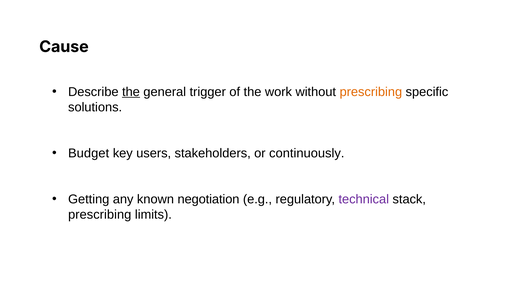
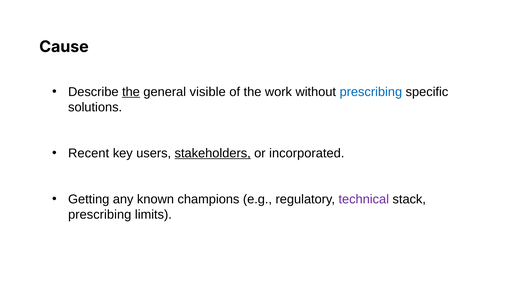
trigger: trigger -> visible
prescribing at (371, 92) colour: orange -> blue
Budget: Budget -> Recent
stakeholders underline: none -> present
continuously: continuously -> incorporated
negotiation: negotiation -> champions
